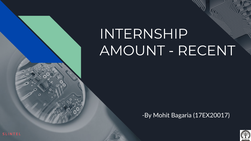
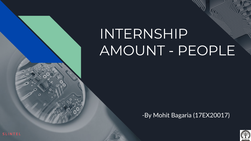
RECENT: RECENT -> PEOPLE
